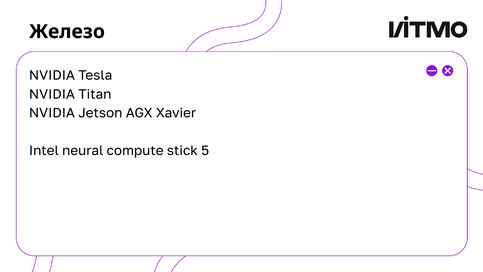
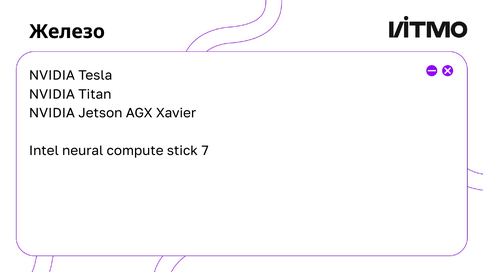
5: 5 -> 7
